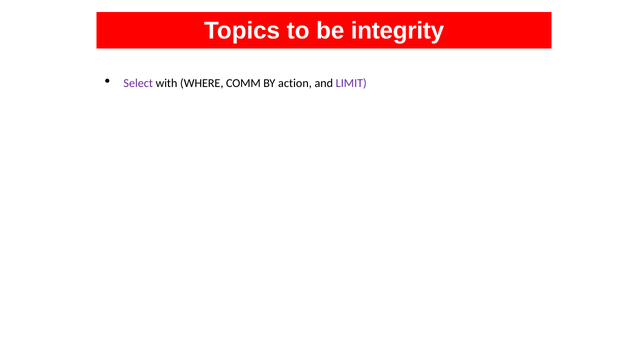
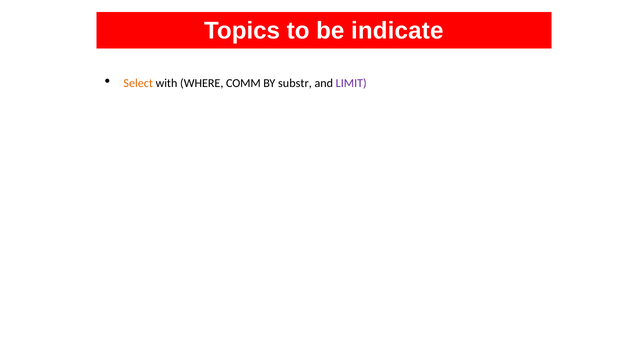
integrity: integrity -> indicate
Select colour: purple -> orange
action: action -> substr
